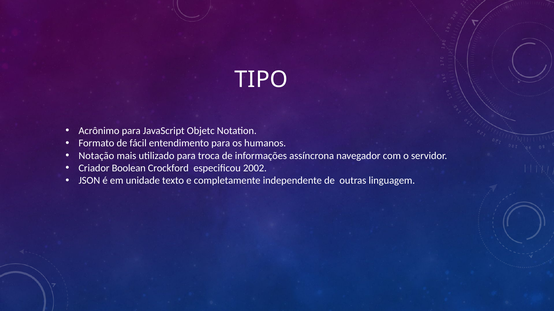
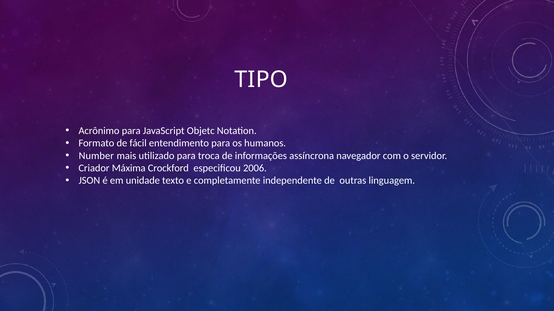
Notação: Notação -> Number
Boolean: Boolean -> Máxima
2002: 2002 -> 2006
